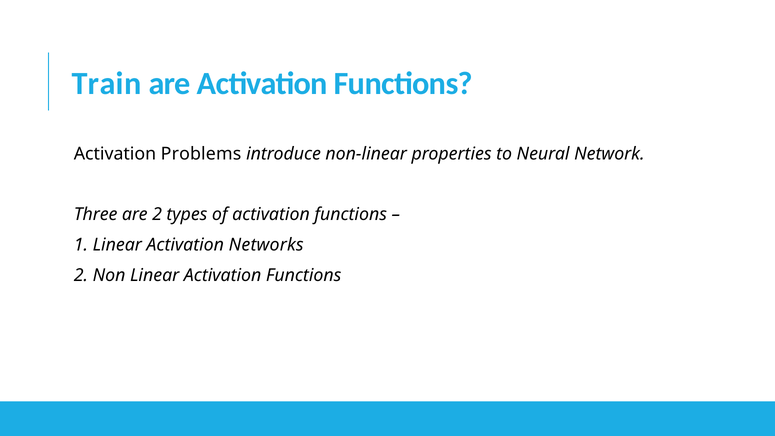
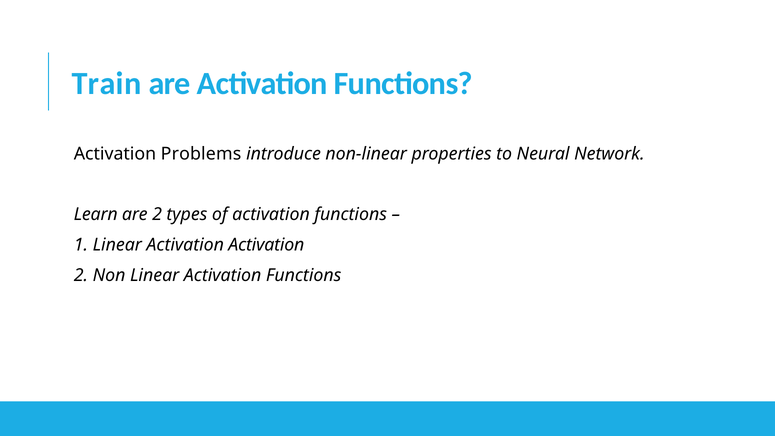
Three: Three -> Learn
Activation Networks: Networks -> Activation
